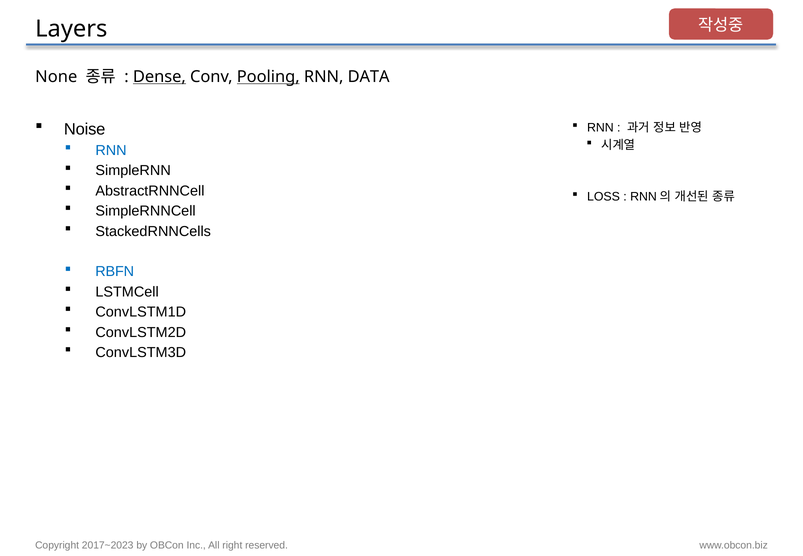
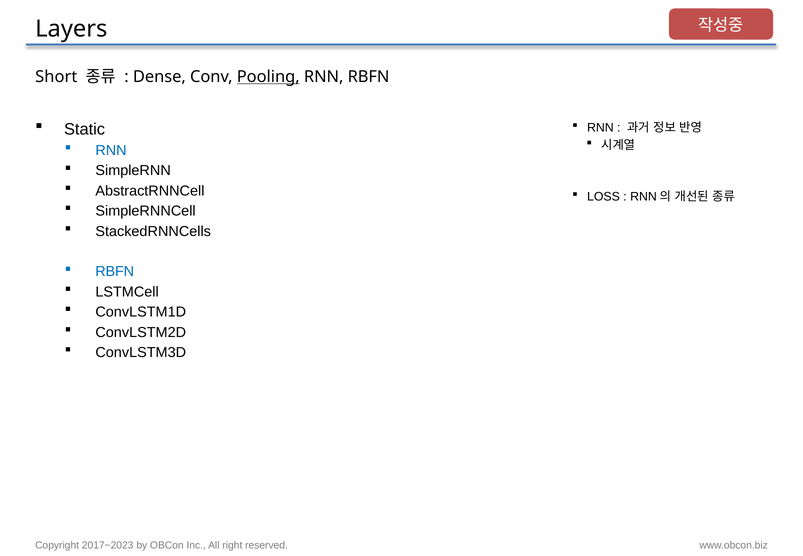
None: None -> Short
Dense underline: present -> none
RNN DATA: DATA -> RBFN
Noise: Noise -> Static
